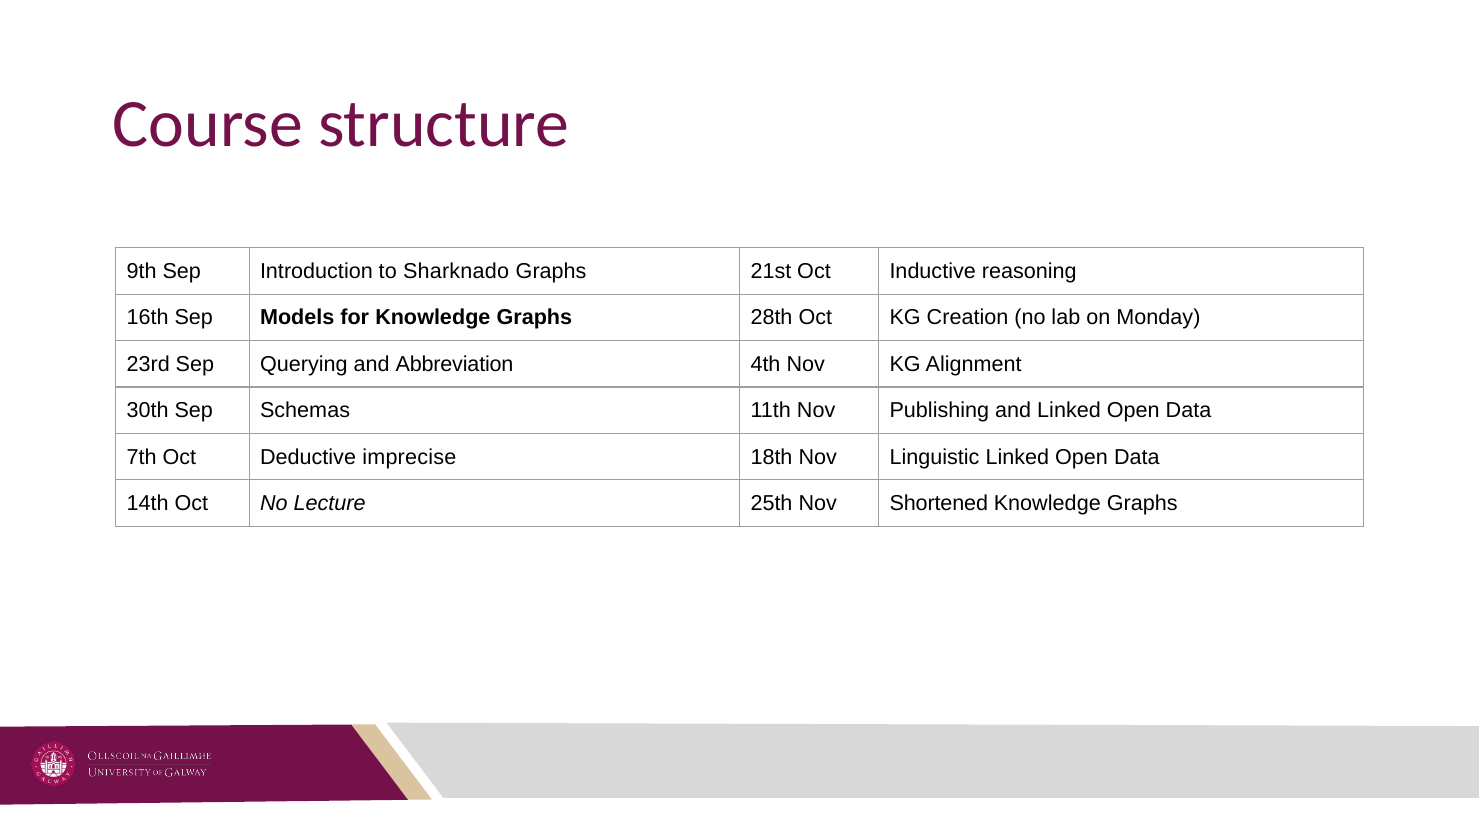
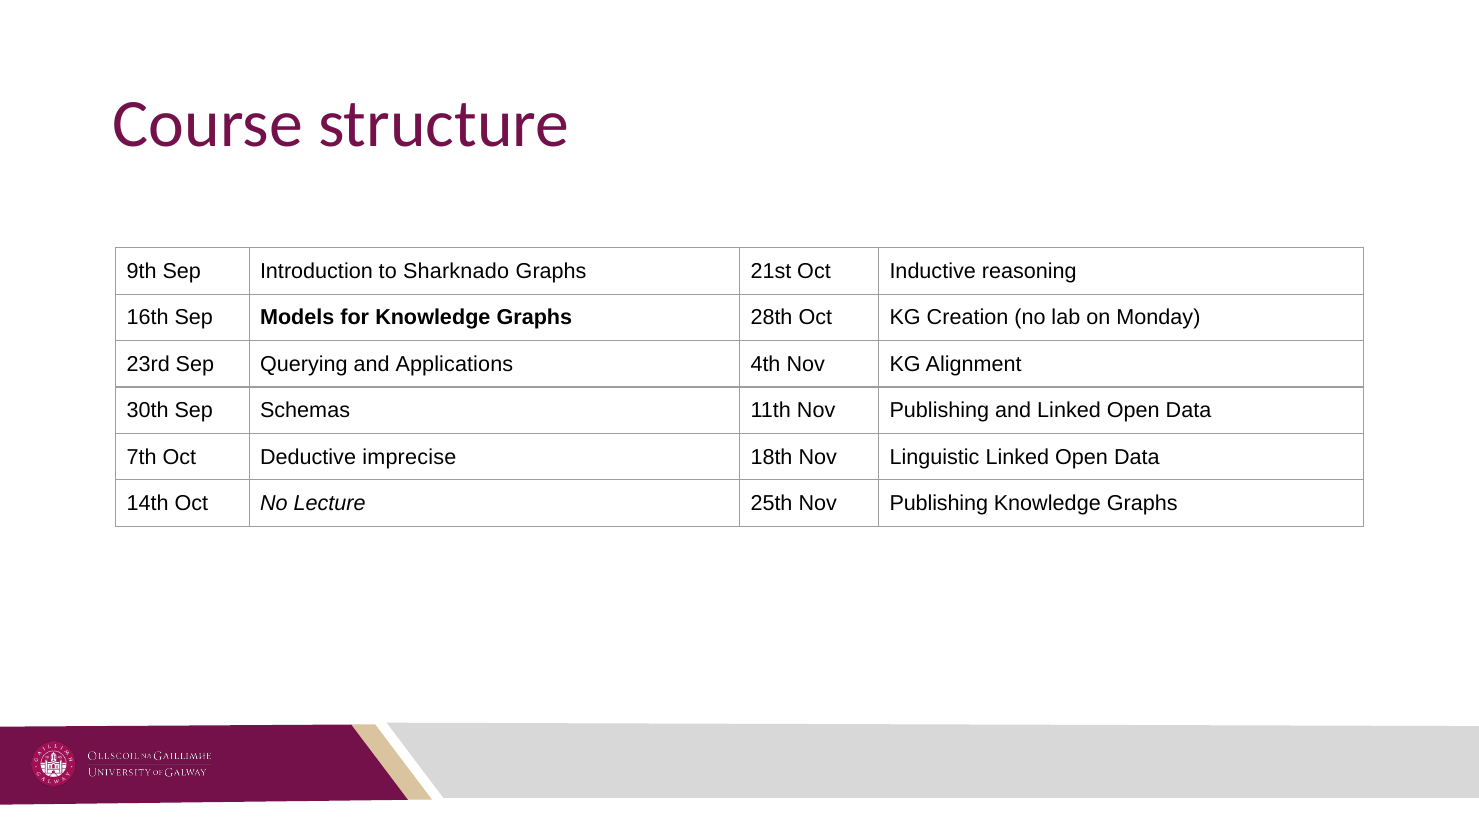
Abbreviation: Abbreviation -> Applications
25th Nov Shortened: Shortened -> Publishing
